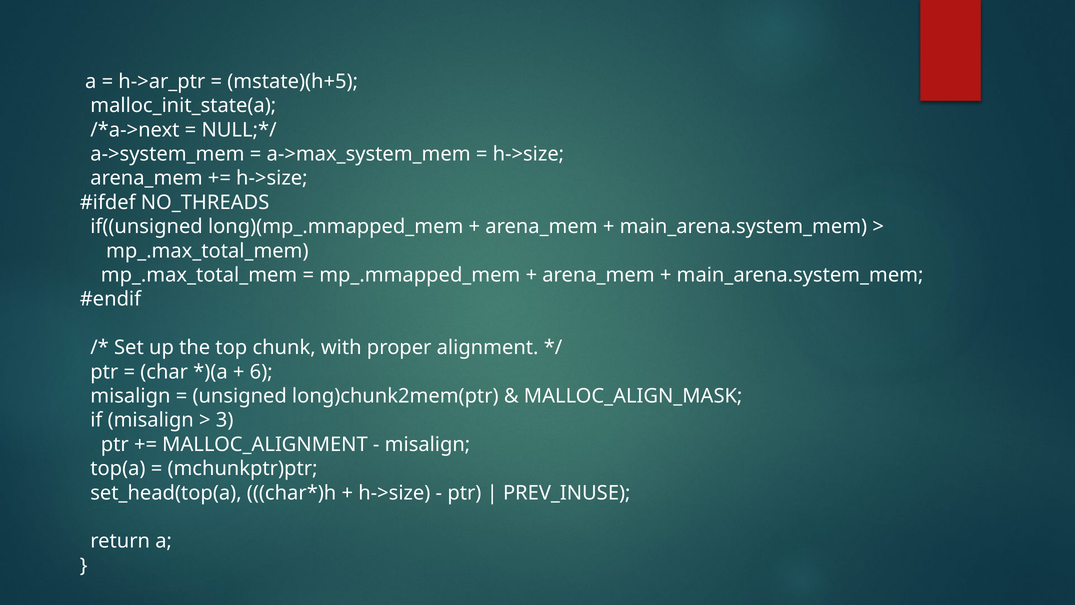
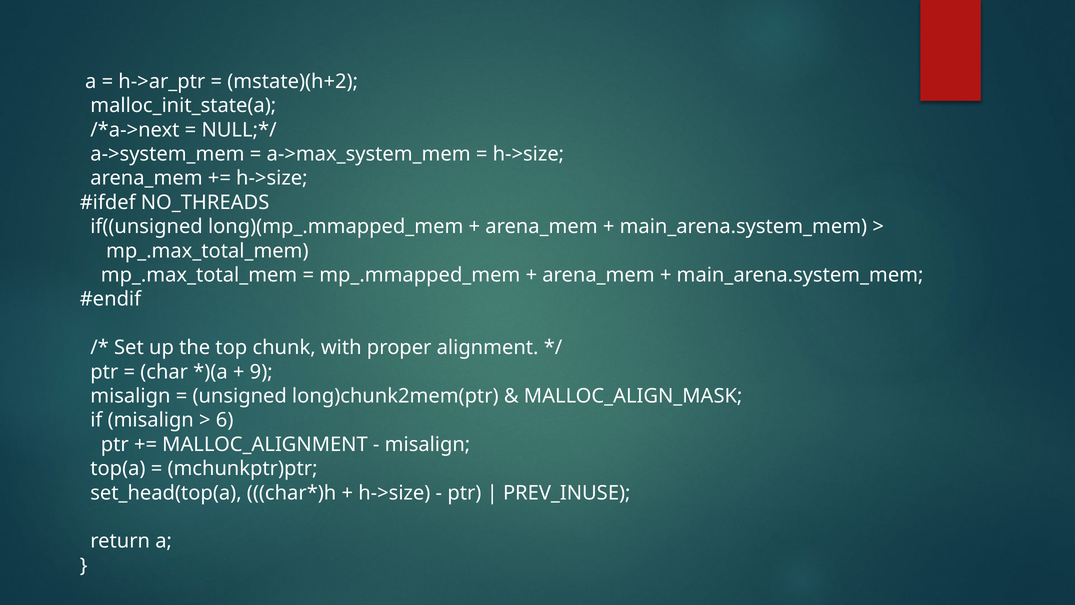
mstate)(h+5: mstate)(h+5 -> mstate)(h+2
6: 6 -> 9
3: 3 -> 6
